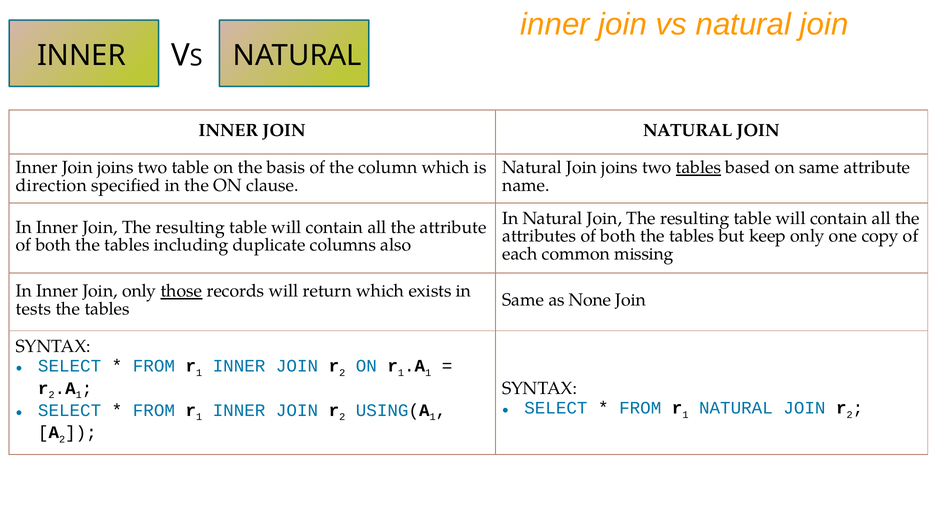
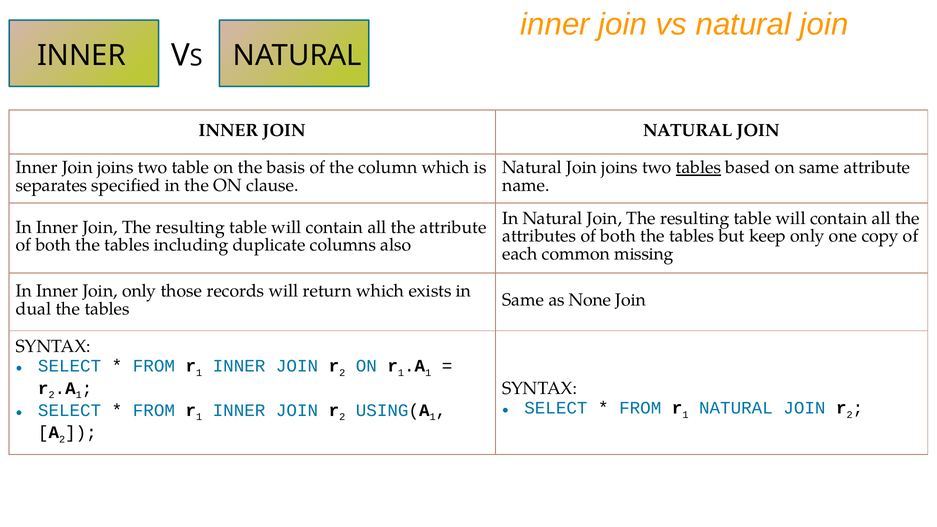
direction: direction -> separates
those underline: present -> none
tests: tests -> dual
